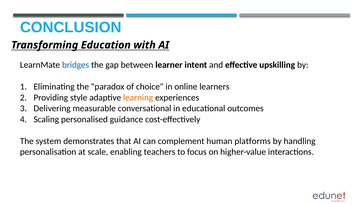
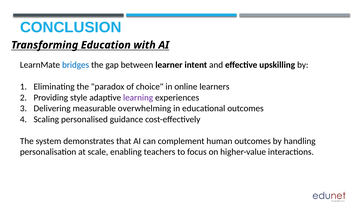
learning colour: orange -> purple
conversational: conversational -> overwhelming
human platforms: platforms -> outcomes
